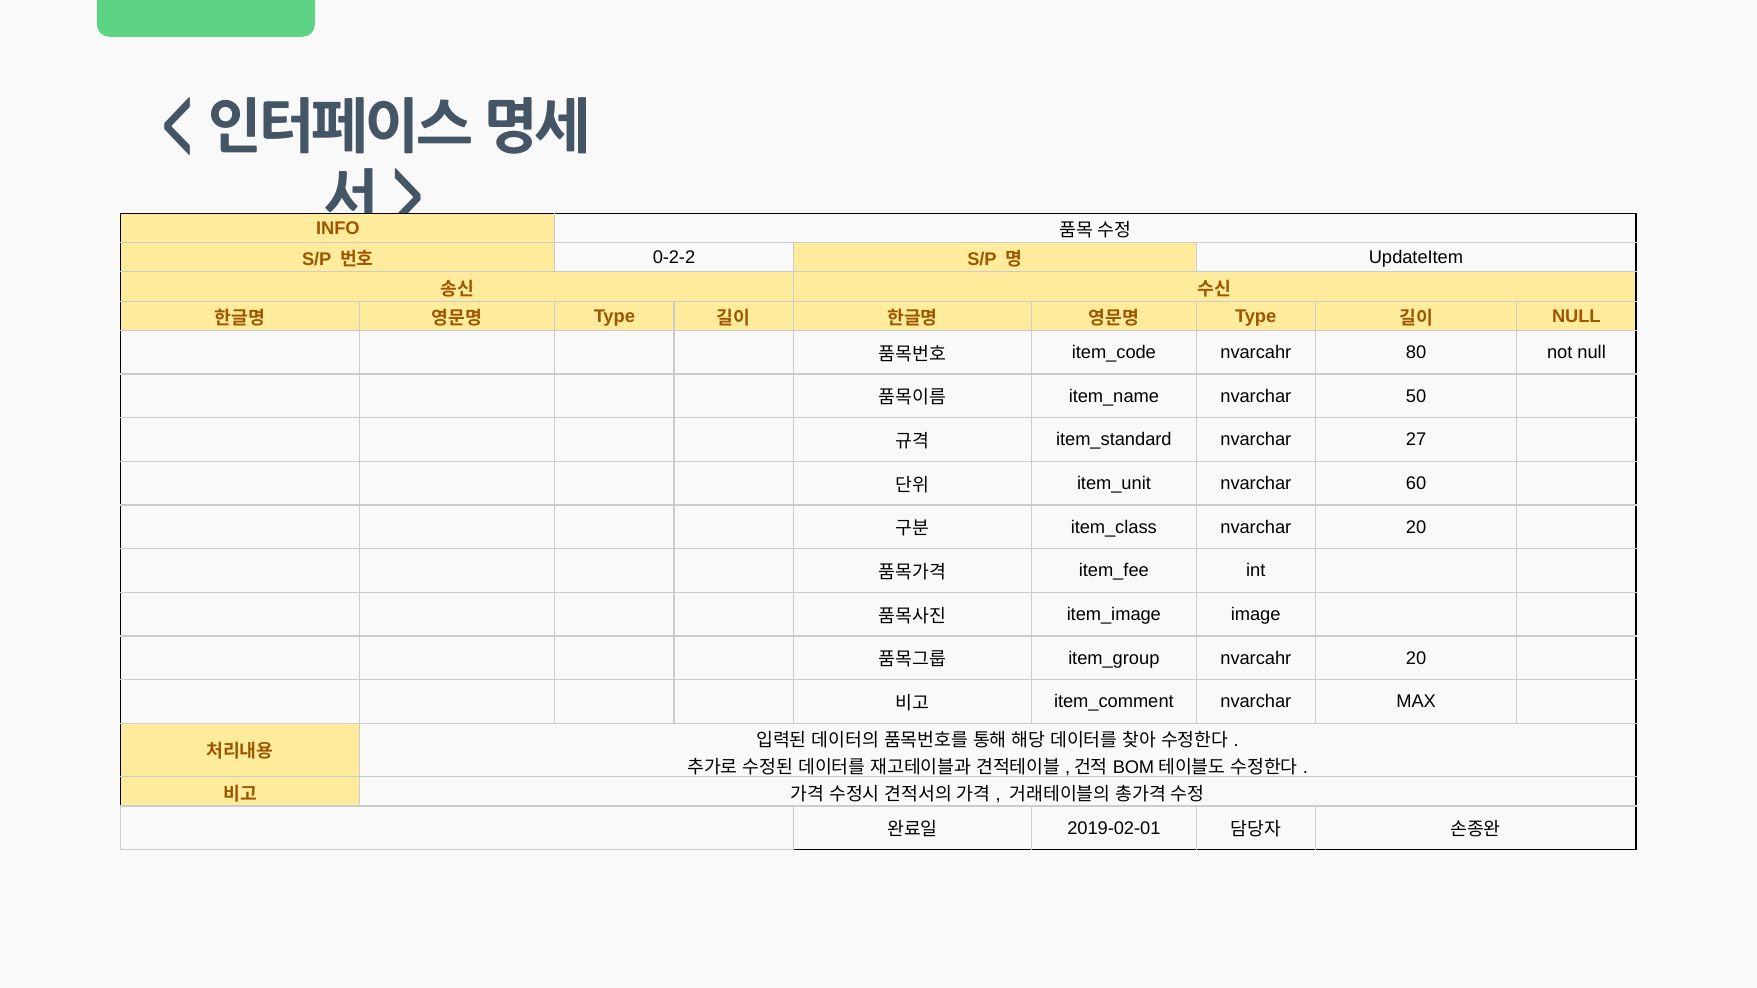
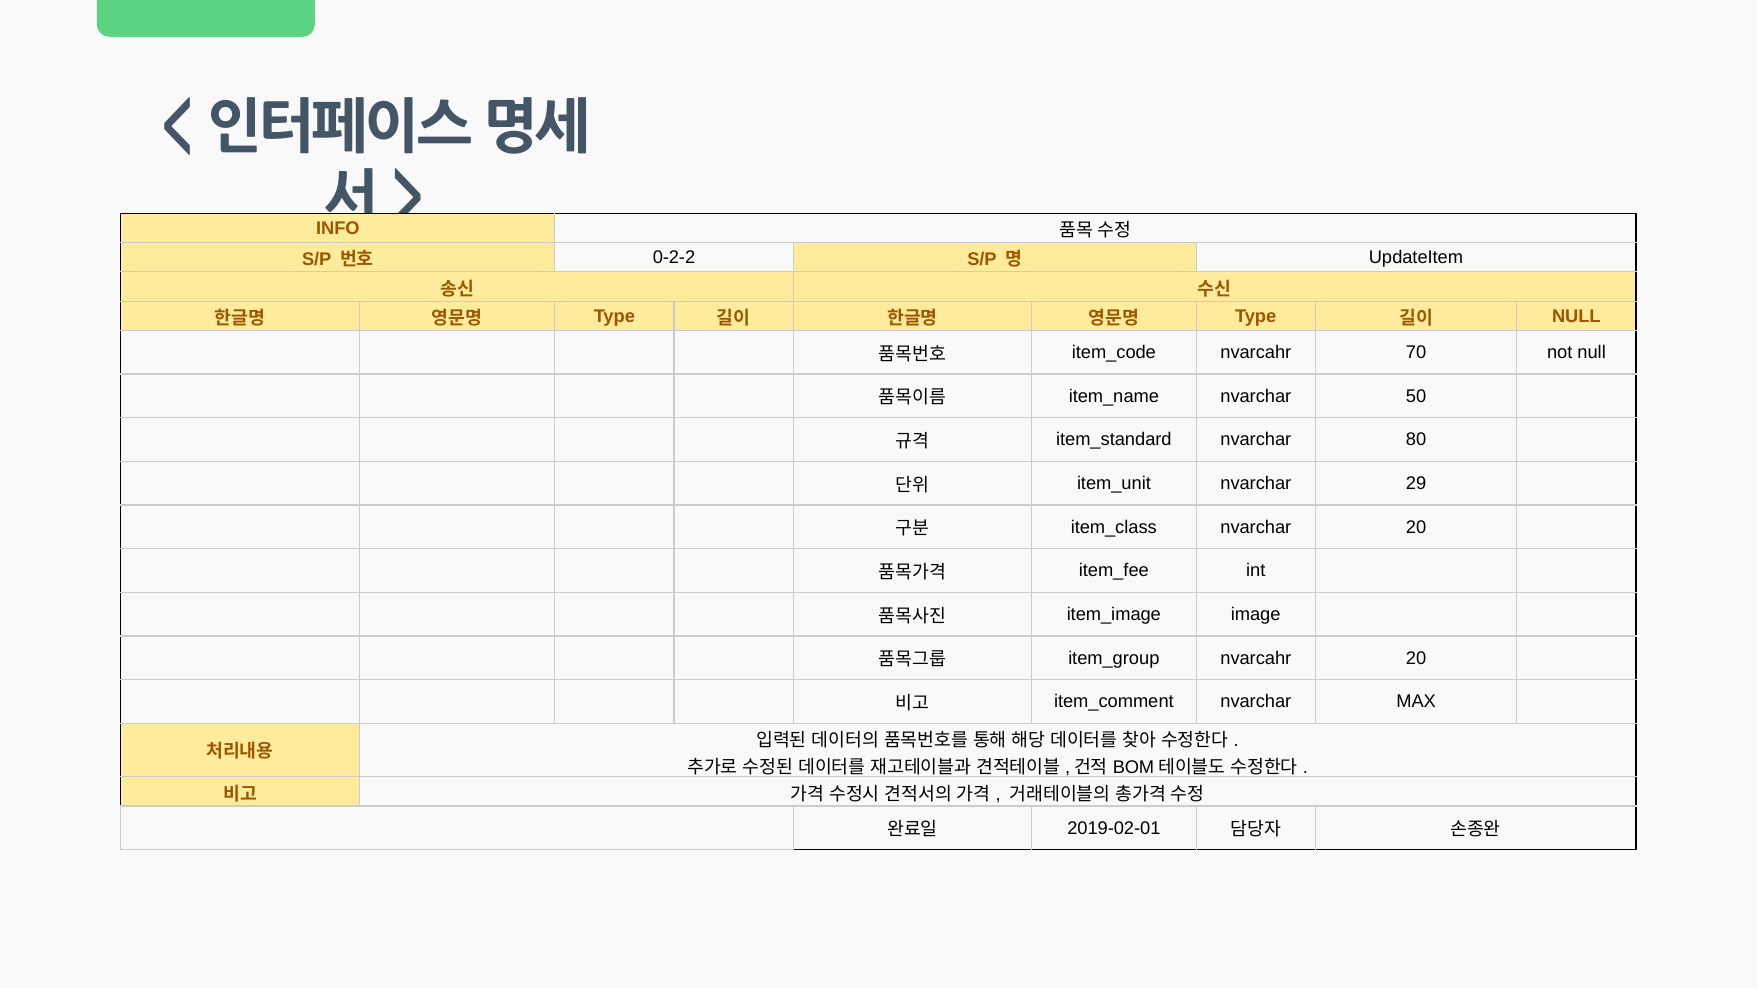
80: 80 -> 70
27: 27 -> 80
60: 60 -> 29
